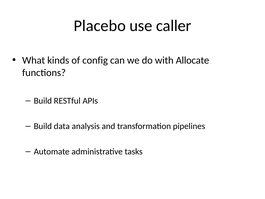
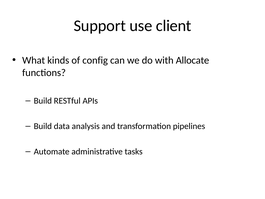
Placebo: Placebo -> Support
caller: caller -> client
